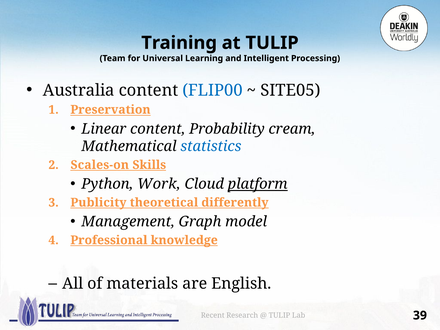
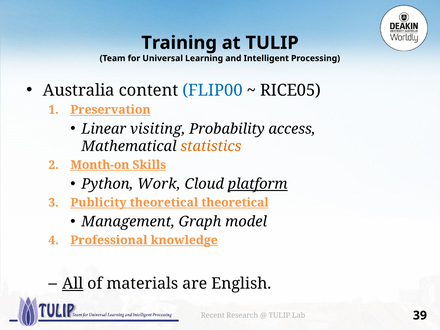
SITE05: SITE05 -> RICE05
Linear content: content -> visiting
cream: cream -> access
statistics colour: blue -> orange
Scales-on: Scales-on -> Month-on
theoretical differently: differently -> theoretical
All underline: none -> present
